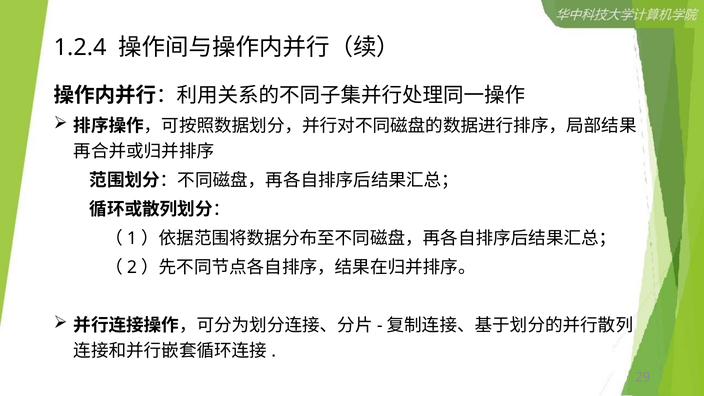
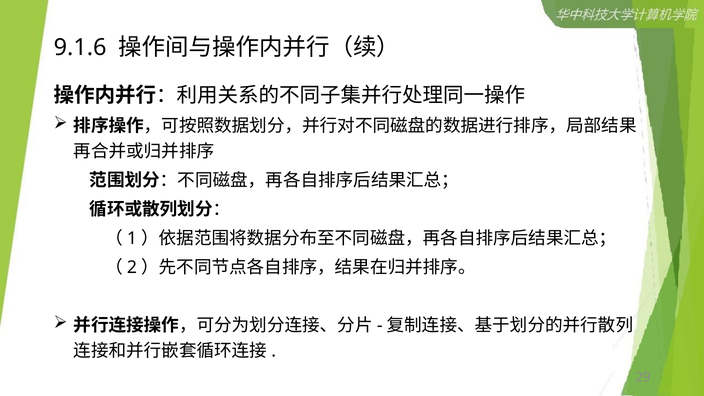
1.2.4: 1.2.4 -> 9.1.6
